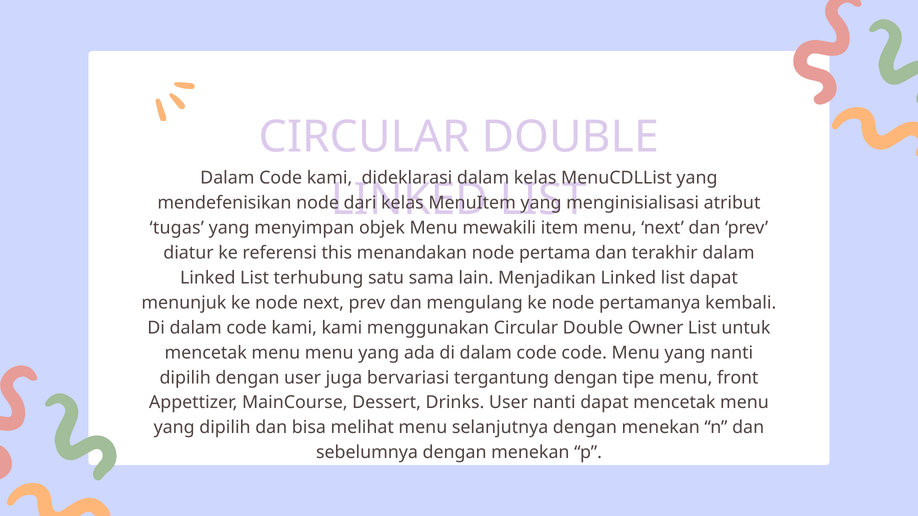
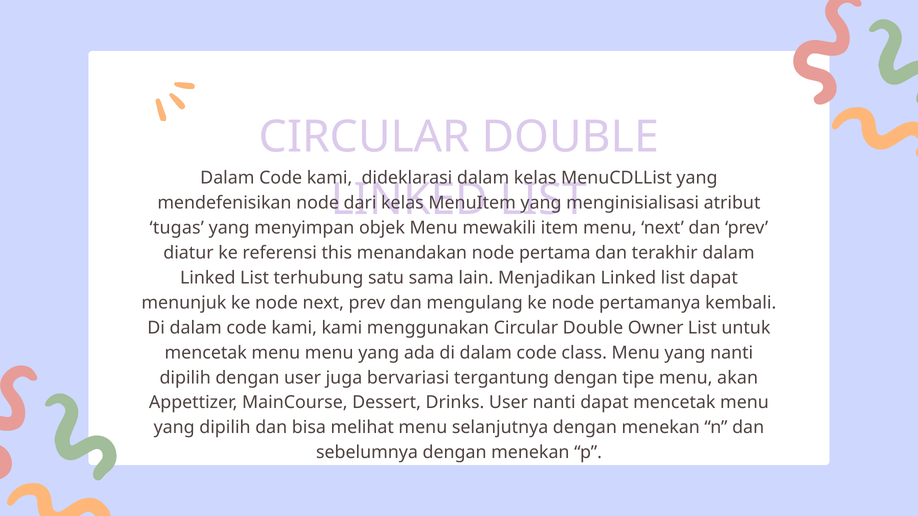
code code: code -> class
front: front -> akan
